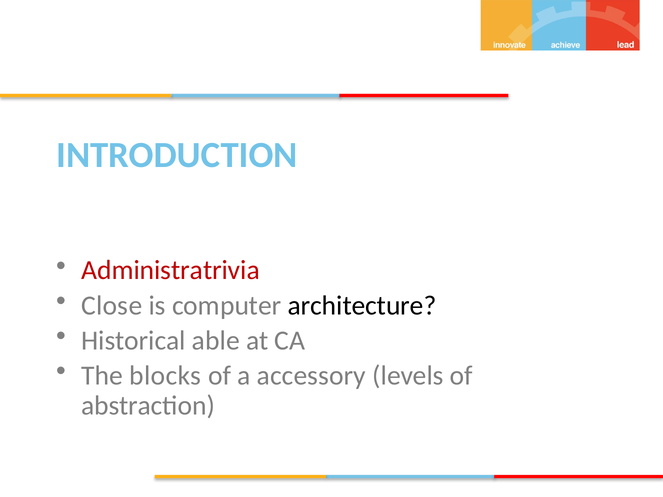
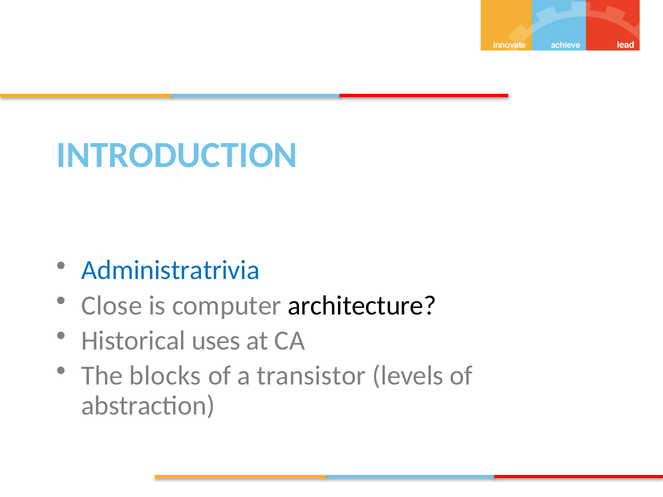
Administratrivia colour: red -> blue
able: able -> uses
accessory: accessory -> transistor
